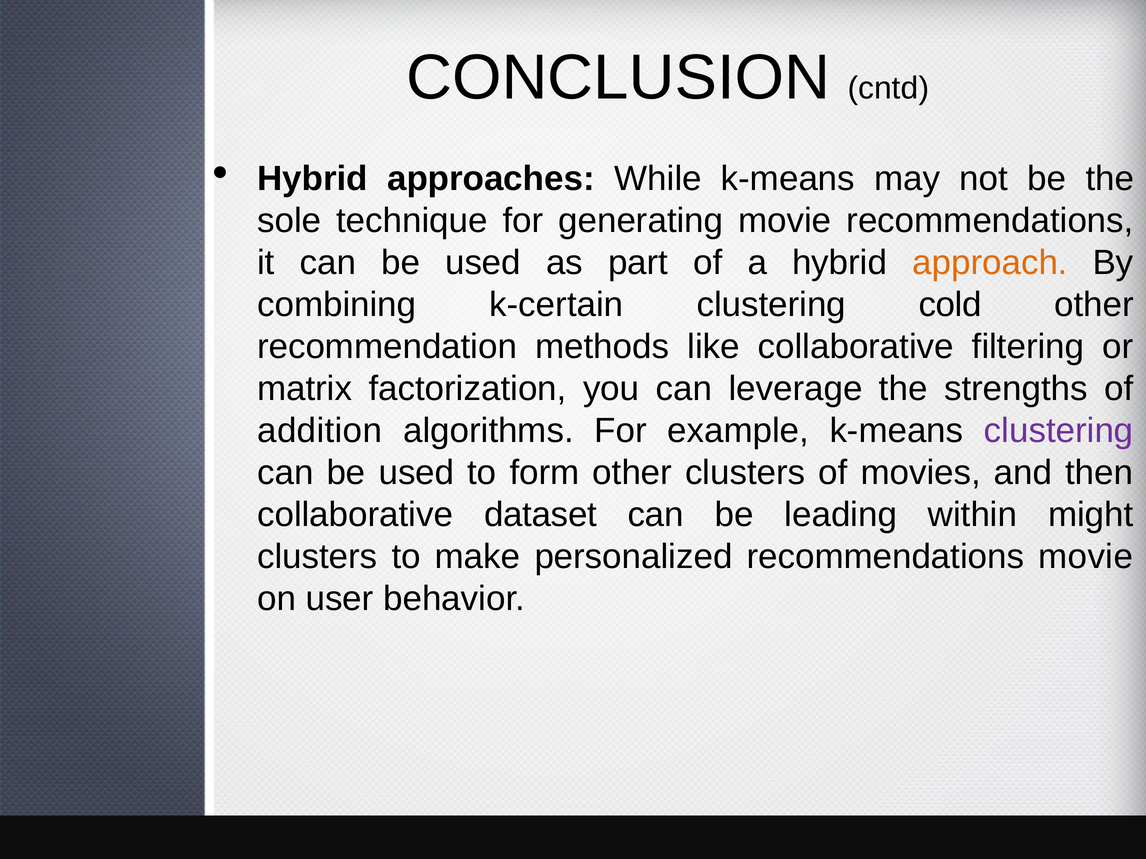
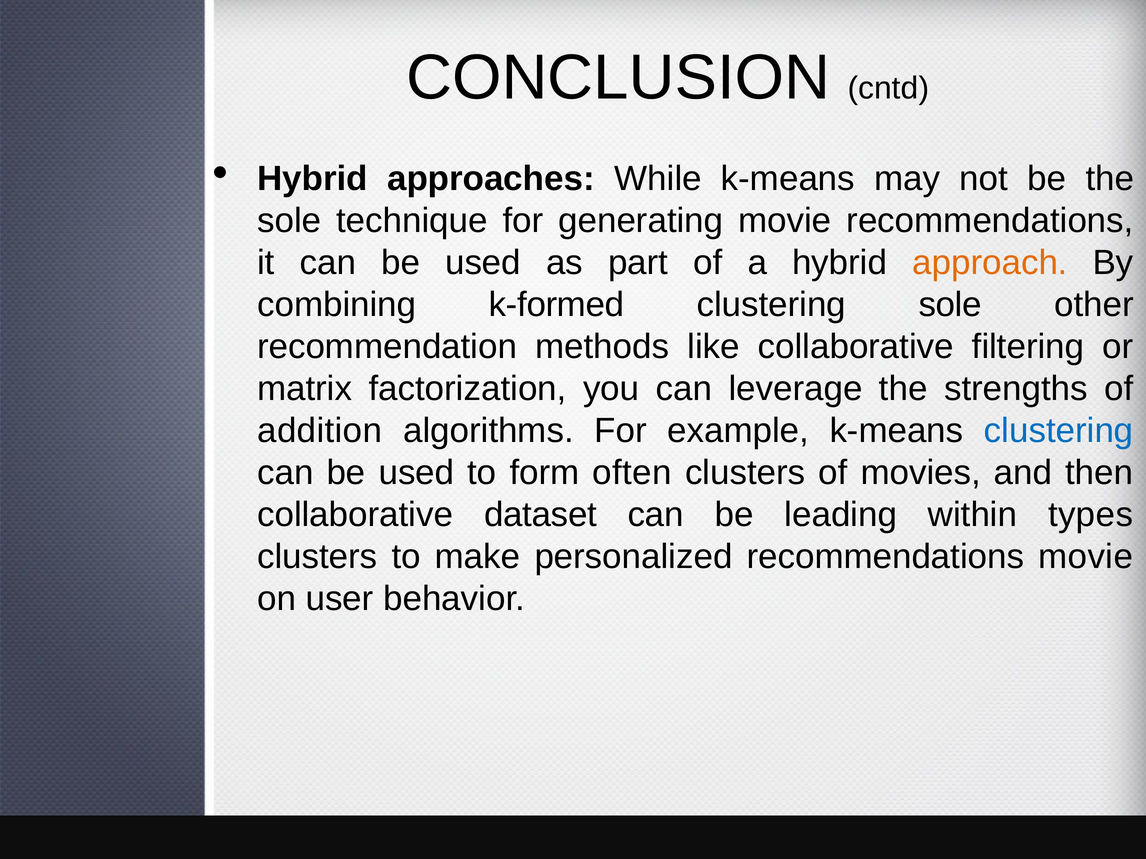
k-certain: k-certain -> k-formed
clustering cold: cold -> sole
clustering at (1059, 431) colour: purple -> blue
form other: other -> often
might: might -> types
